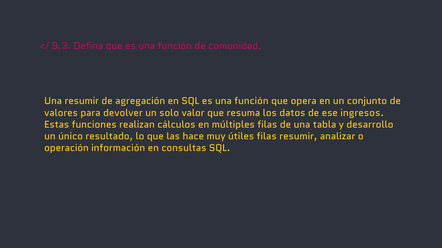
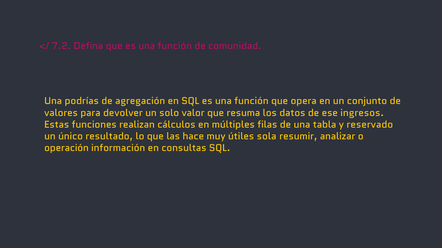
9.3: 9.3 -> 7.2
Una resumir: resumir -> podrías
desarrollo: desarrollo -> reservado
útiles filas: filas -> sola
